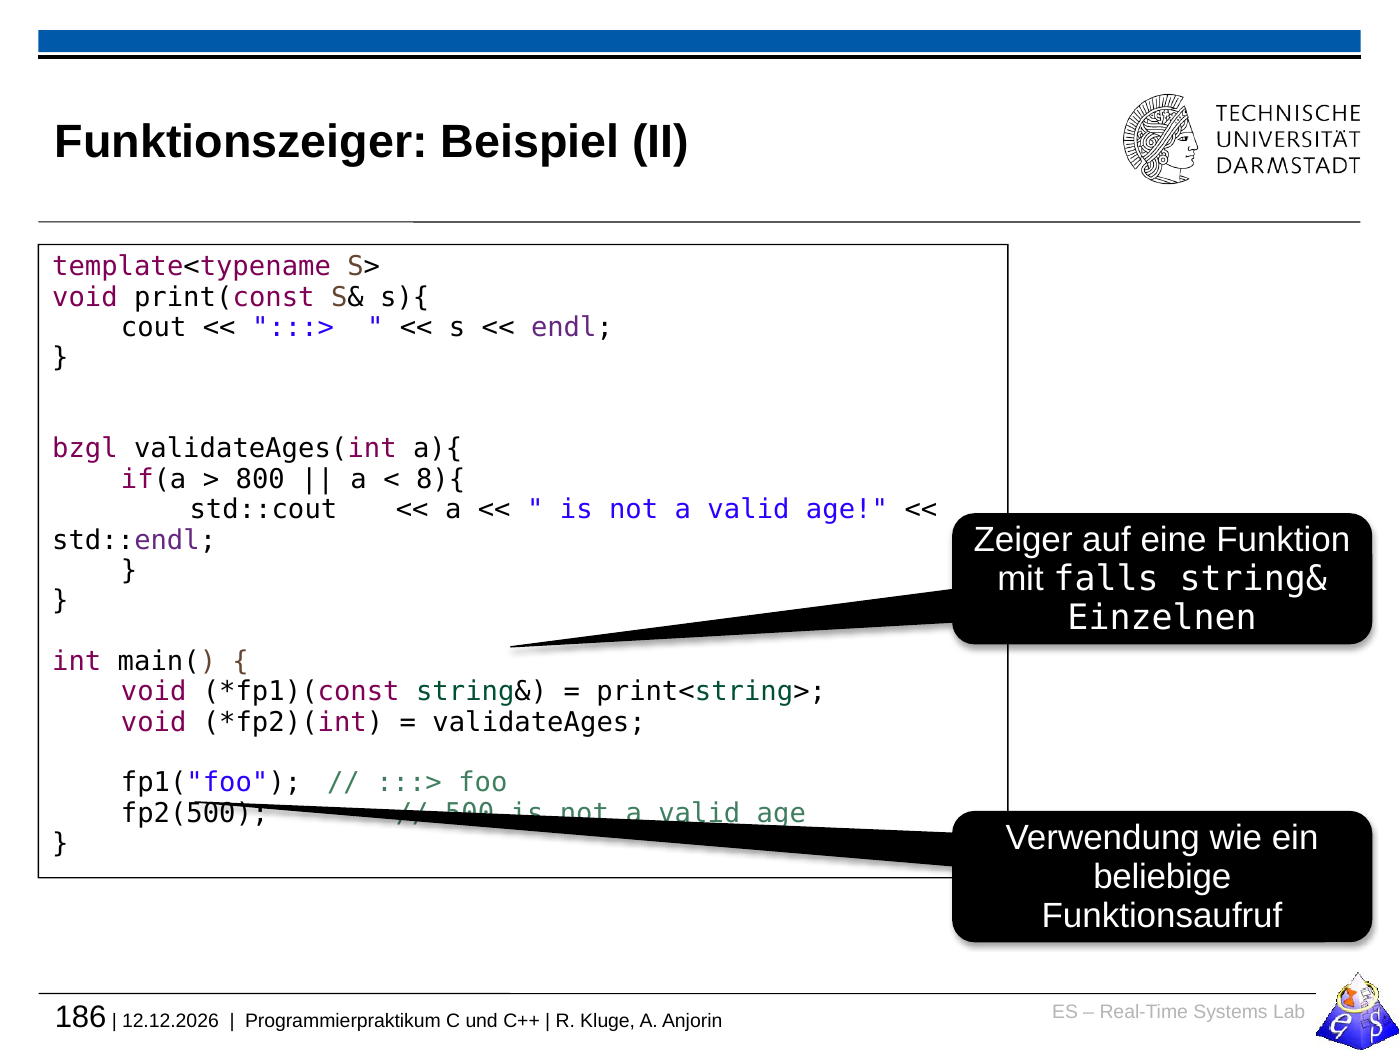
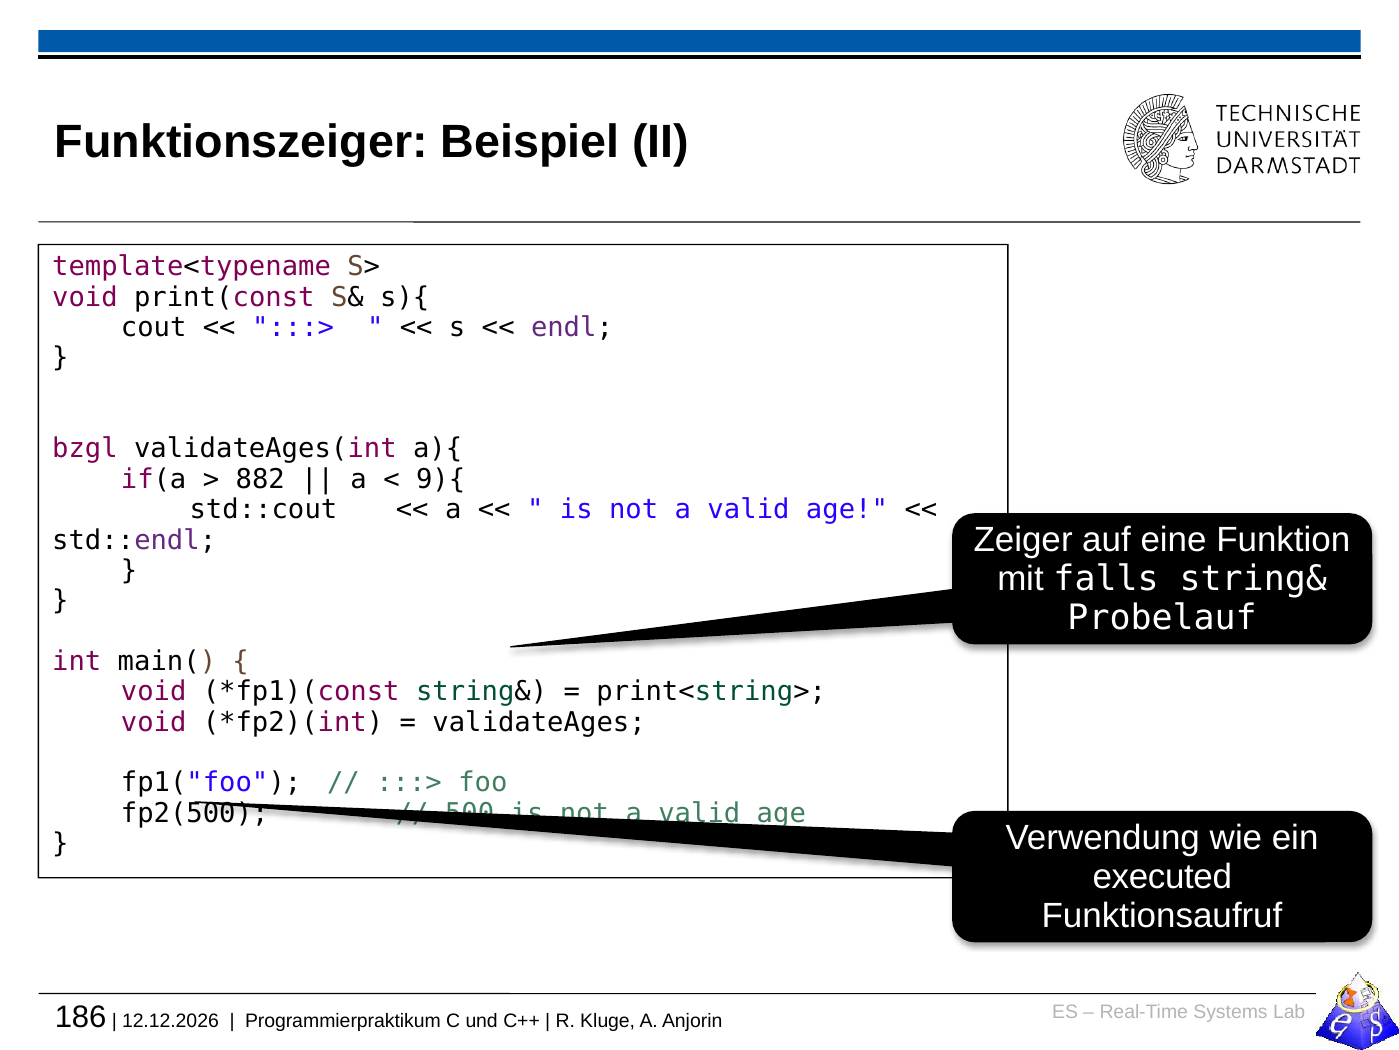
800: 800 -> 882
8){: 8){ -> 9){
Einzelnen: Einzelnen -> Probelauf
beliebige: beliebige -> executed
